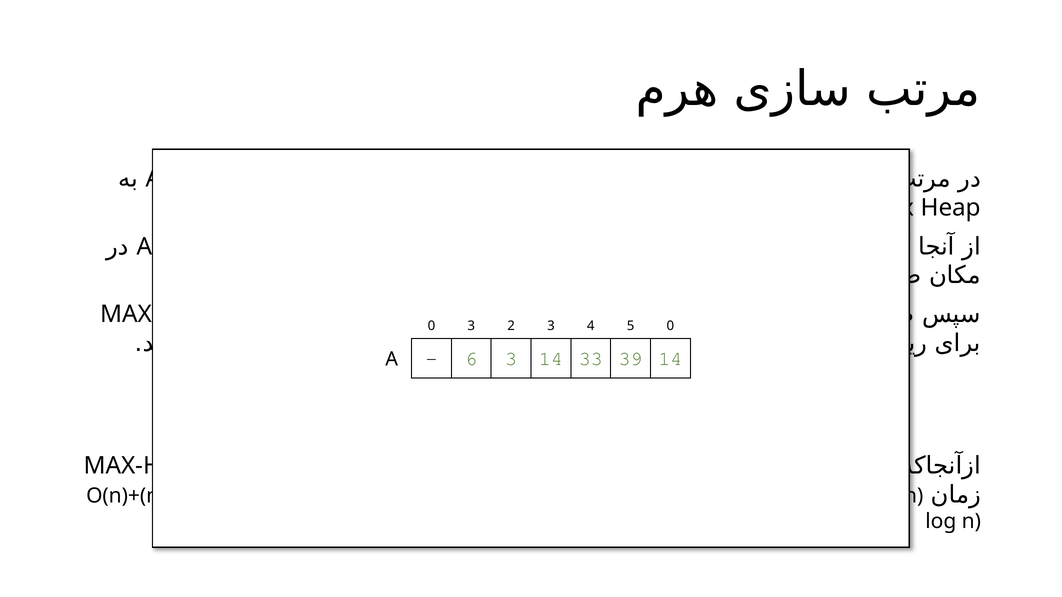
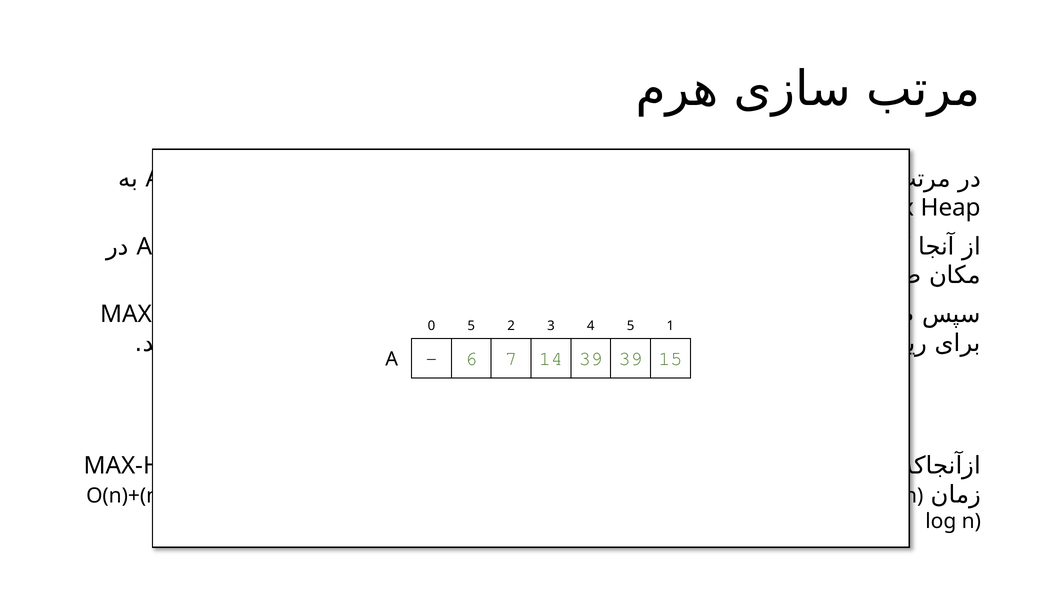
3 at (471, 326): 3 -> 5
0 at (670, 326): 0 -> 1
6 3: 3 -> 7
14 33: 33 -> 39
39 14: 14 -> 15
